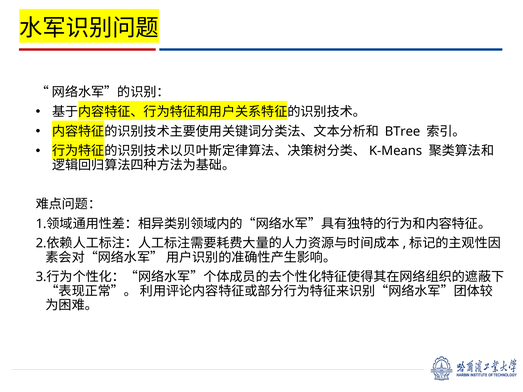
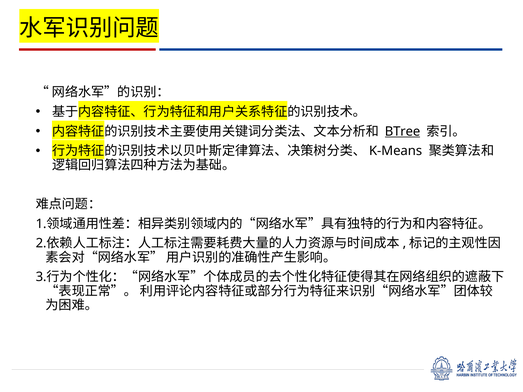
BTree underline: none -> present
